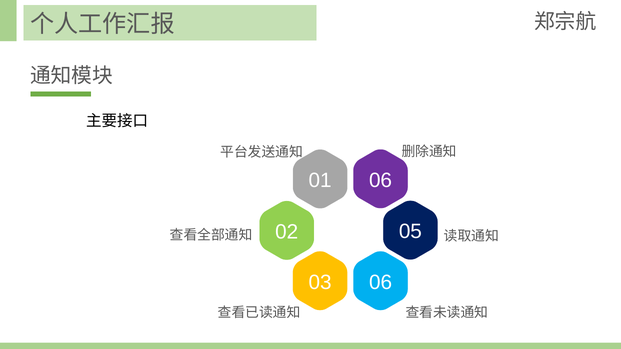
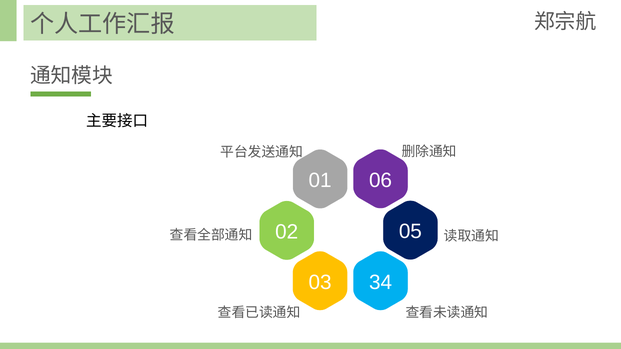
03 06: 06 -> 34
